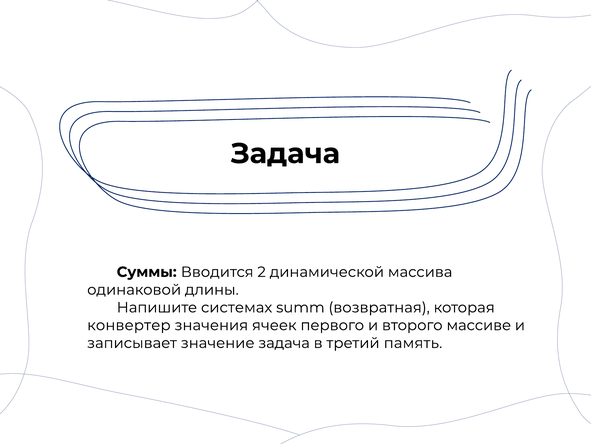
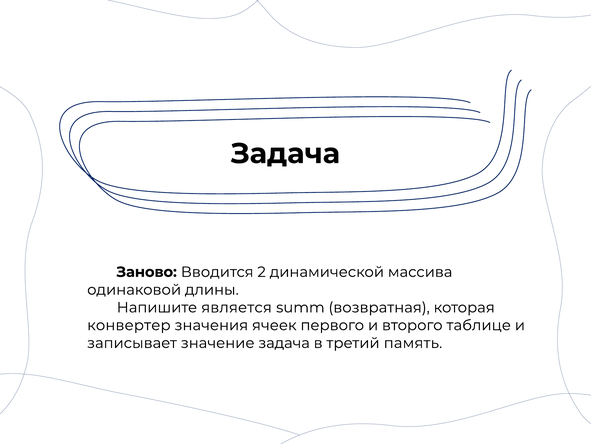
Суммы: Суммы -> Заново
системах: системах -> является
массиве: массиве -> таблице
